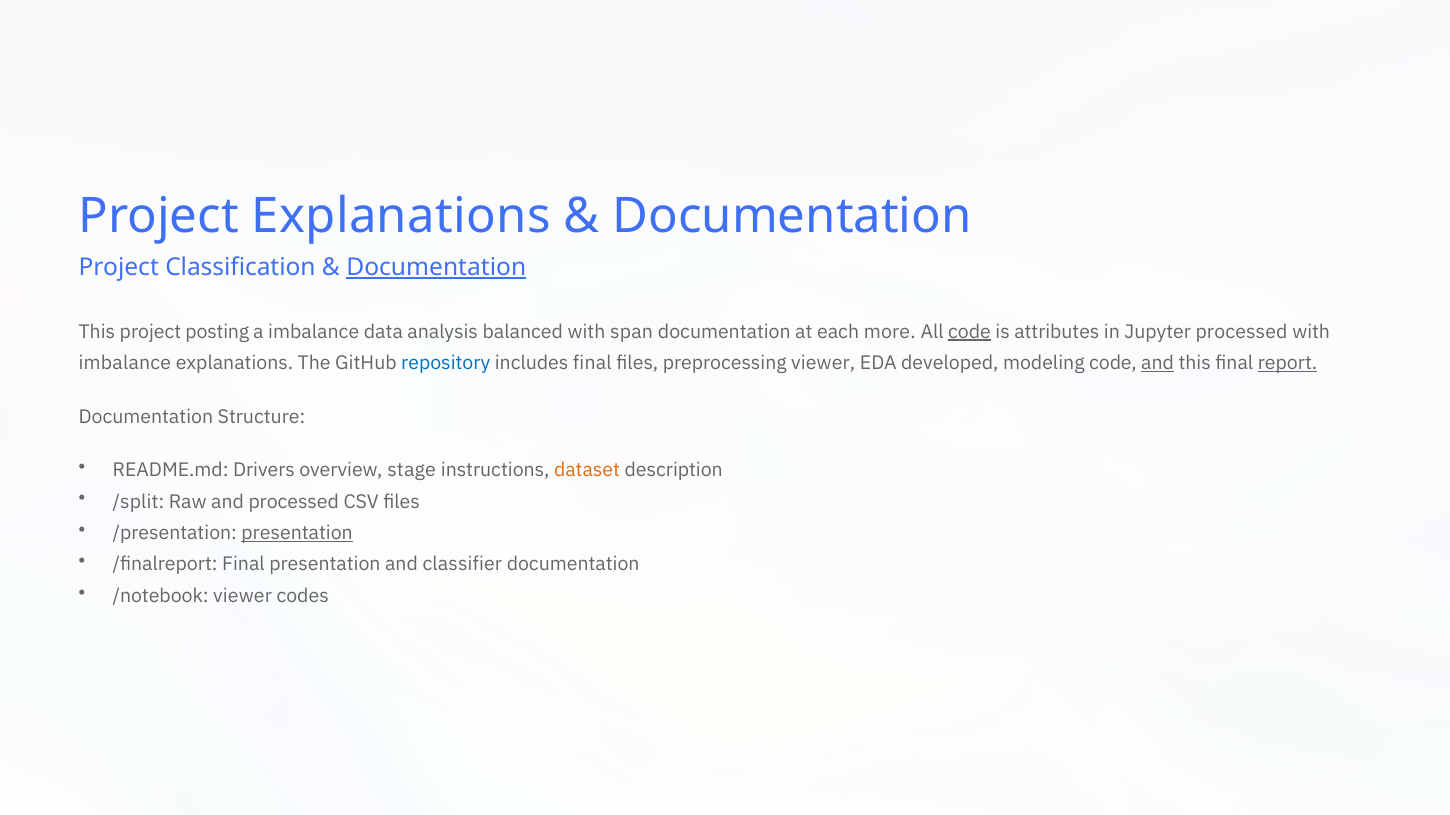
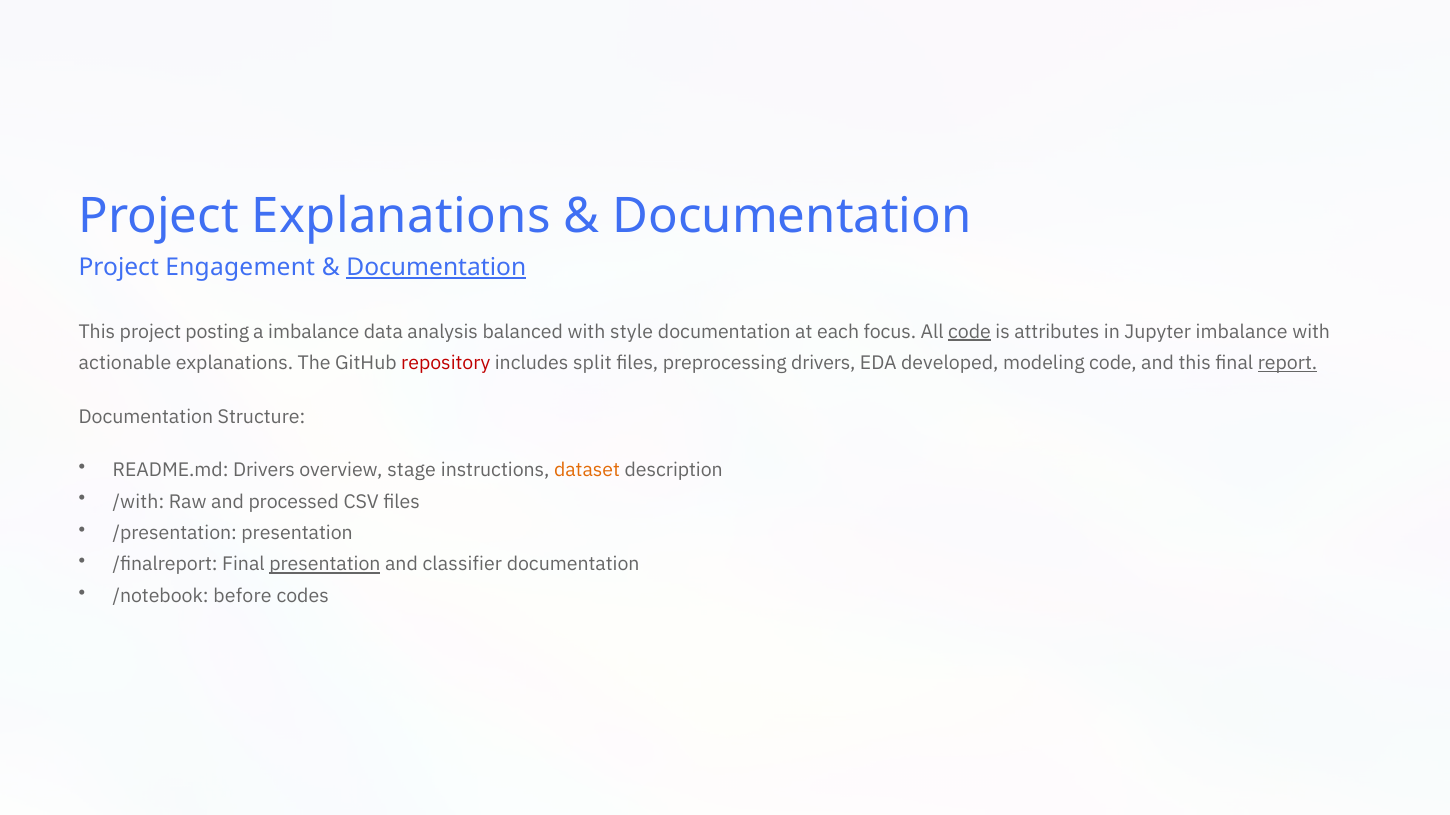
Classification: Classification -> Engagement
span: span -> style
more: more -> focus
Jupyter processed: processed -> imbalance
imbalance at (125, 363): imbalance -> actionable
repository colour: blue -> red
includes final: final -> split
preprocessing viewer: viewer -> drivers
and at (1158, 363) underline: present -> none
/split: /split -> /with
presentation at (297, 534) underline: present -> none
presentation at (325, 565) underline: none -> present
/notebook viewer: viewer -> before
